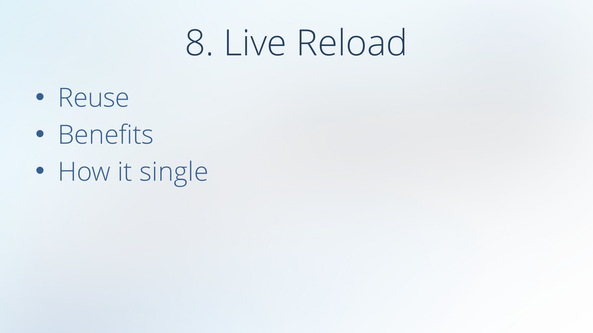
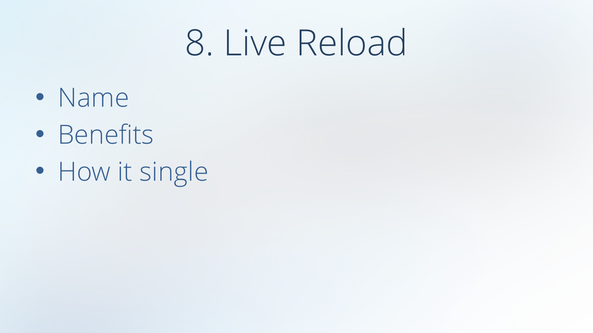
Reuse: Reuse -> Name
